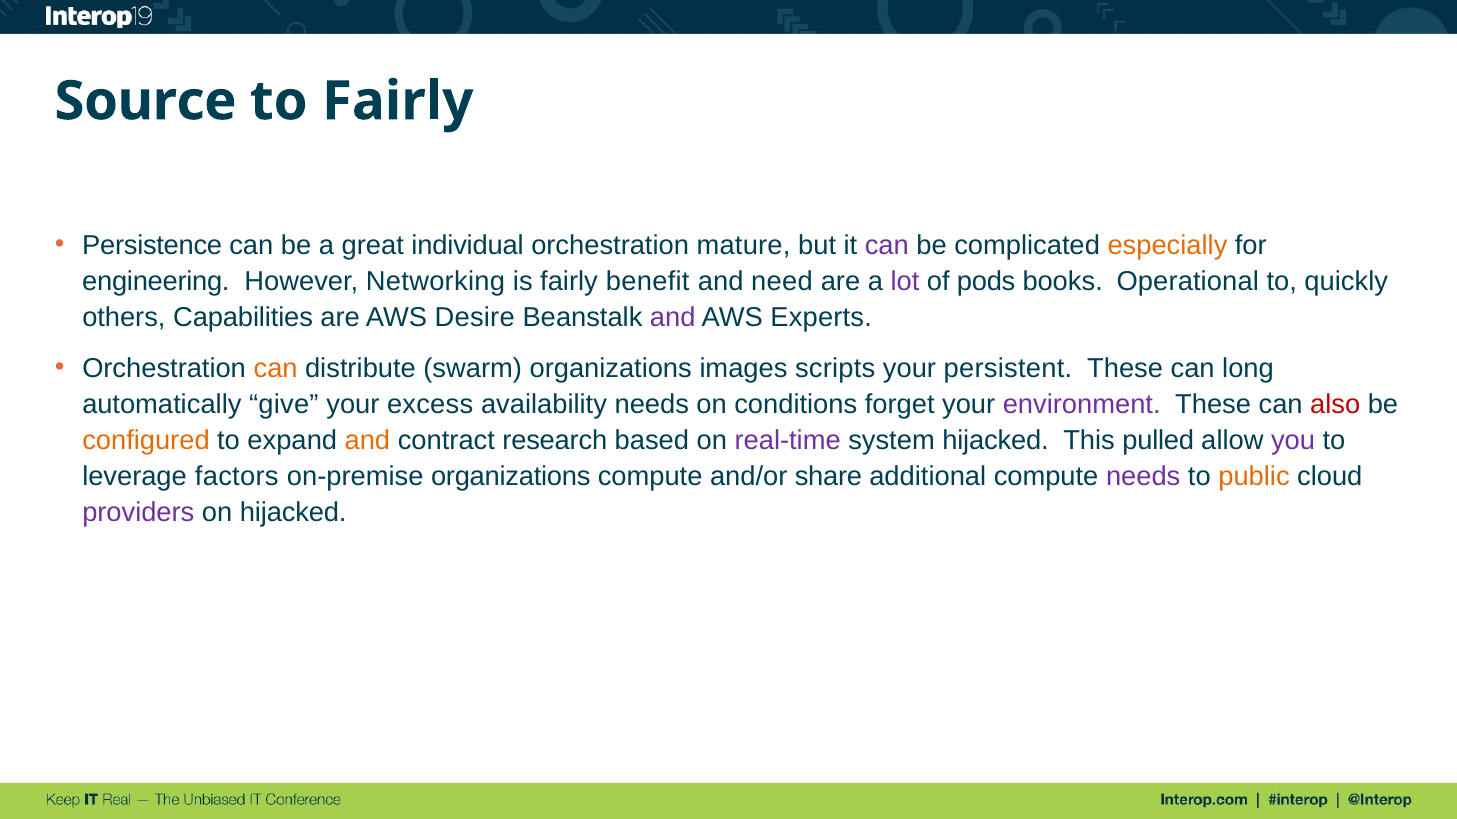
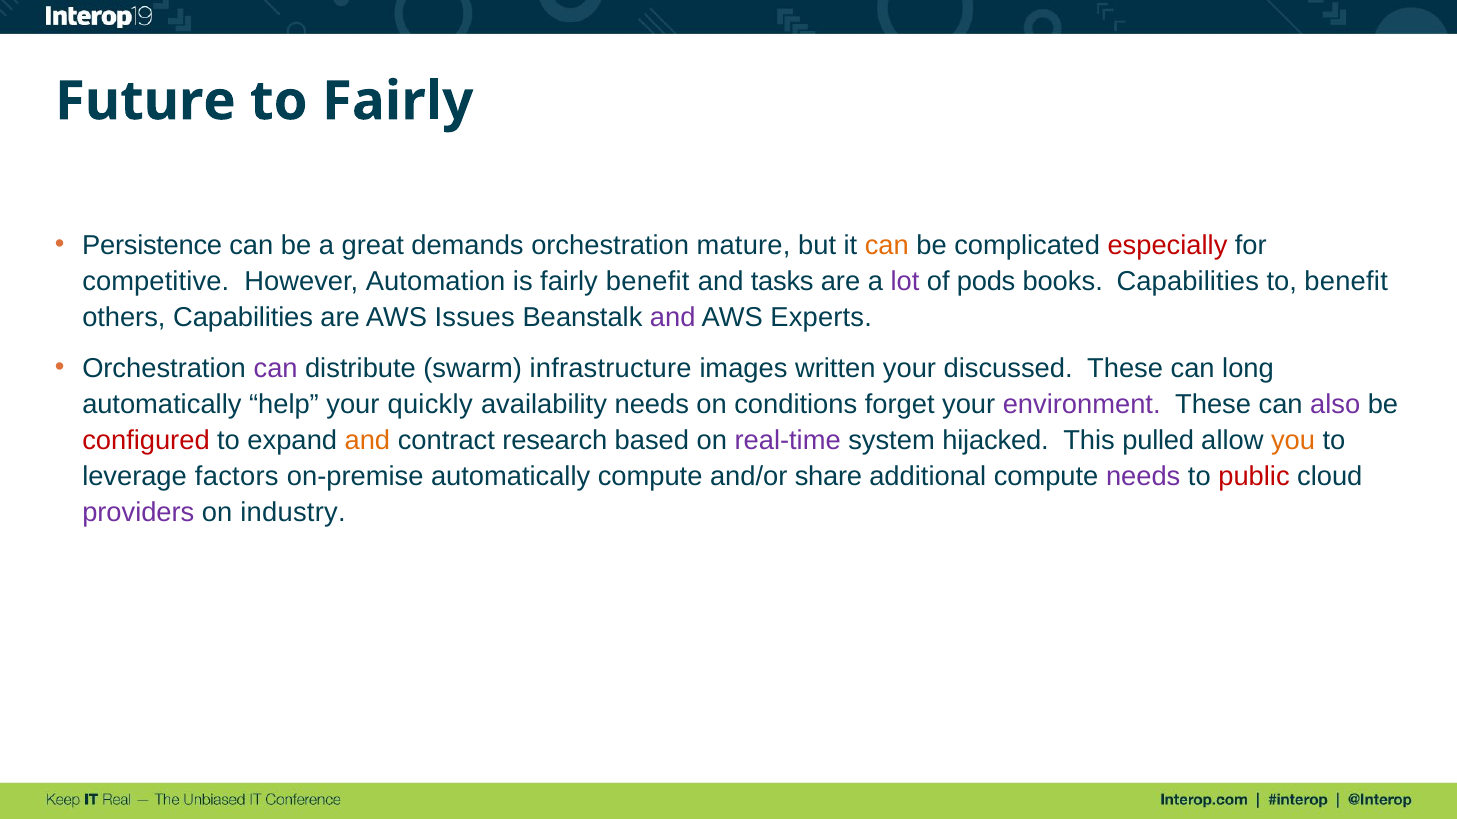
Source: Source -> Future
individual: individual -> demands
can at (887, 245) colour: purple -> orange
especially colour: orange -> red
engineering: engineering -> competitive
Networking: Networking -> Automation
need: need -> tasks
books Operational: Operational -> Capabilities
to quickly: quickly -> benefit
Desire: Desire -> Issues
can at (276, 369) colour: orange -> purple
swarm organizations: organizations -> infrastructure
scripts: scripts -> written
persistent: persistent -> discussed
give: give -> help
excess: excess -> quickly
also colour: red -> purple
configured colour: orange -> red
you colour: purple -> orange
on-premise organizations: organizations -> automatically
public colour: orange -> red
on hijacked: hijacked -> industry
